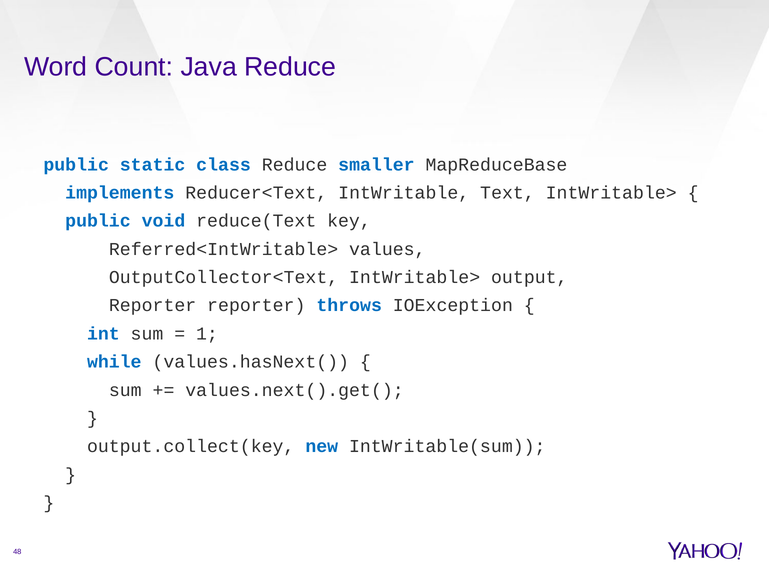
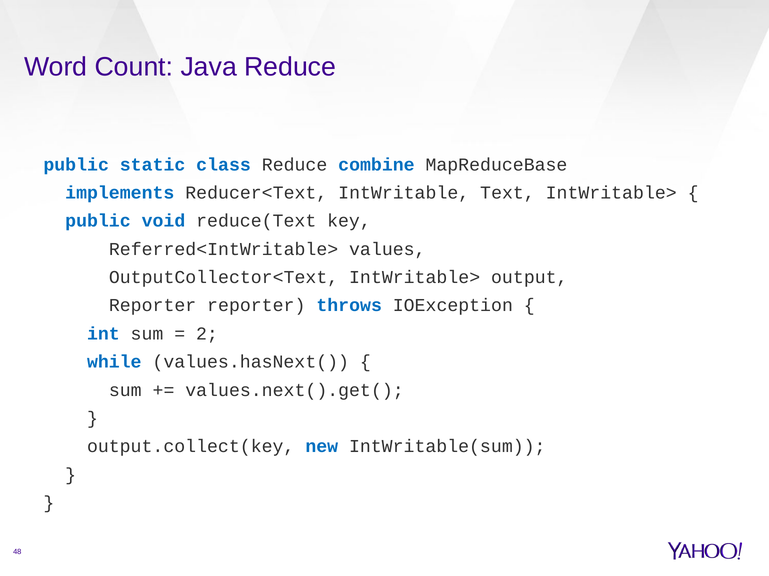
smaller: smaller -> combine
1: 1 -> 2
